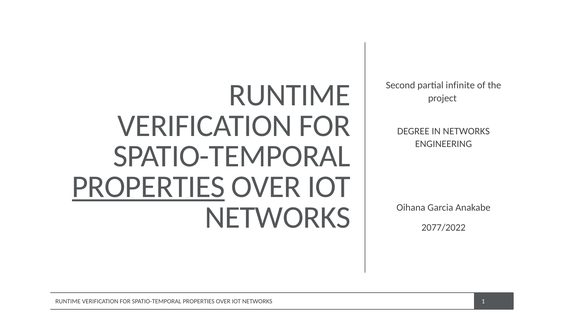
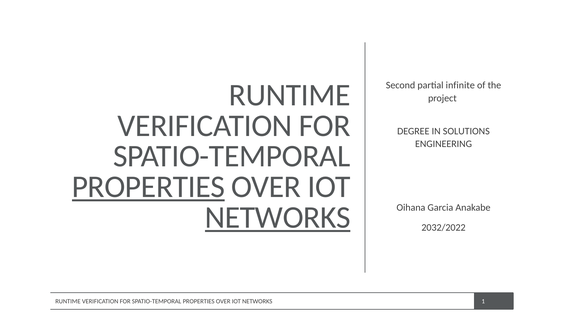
IN NETWORKS: NETWORKS -> SOLUTIONS
NETWORKS at (278, 218) underline: none -> present
2077/2022: 2077/2022 -> 2032/2022
